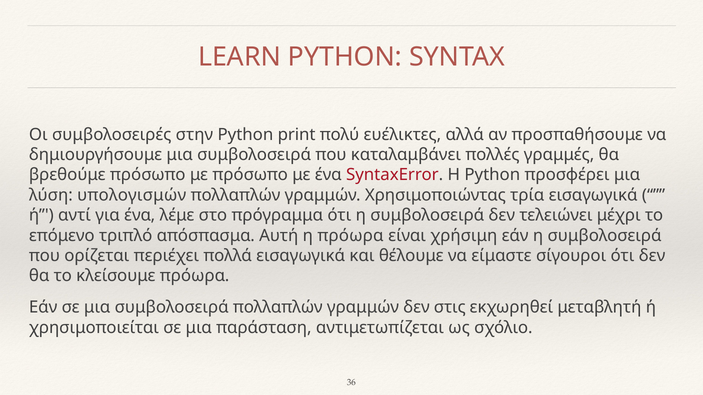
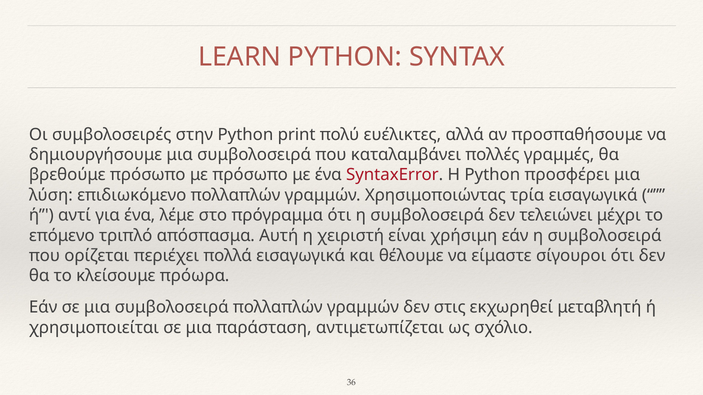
υπολογισμών: υπολογισμών -> επιδιωκόμενο
η πρόωρα: πρόωρα -> χειριστή
